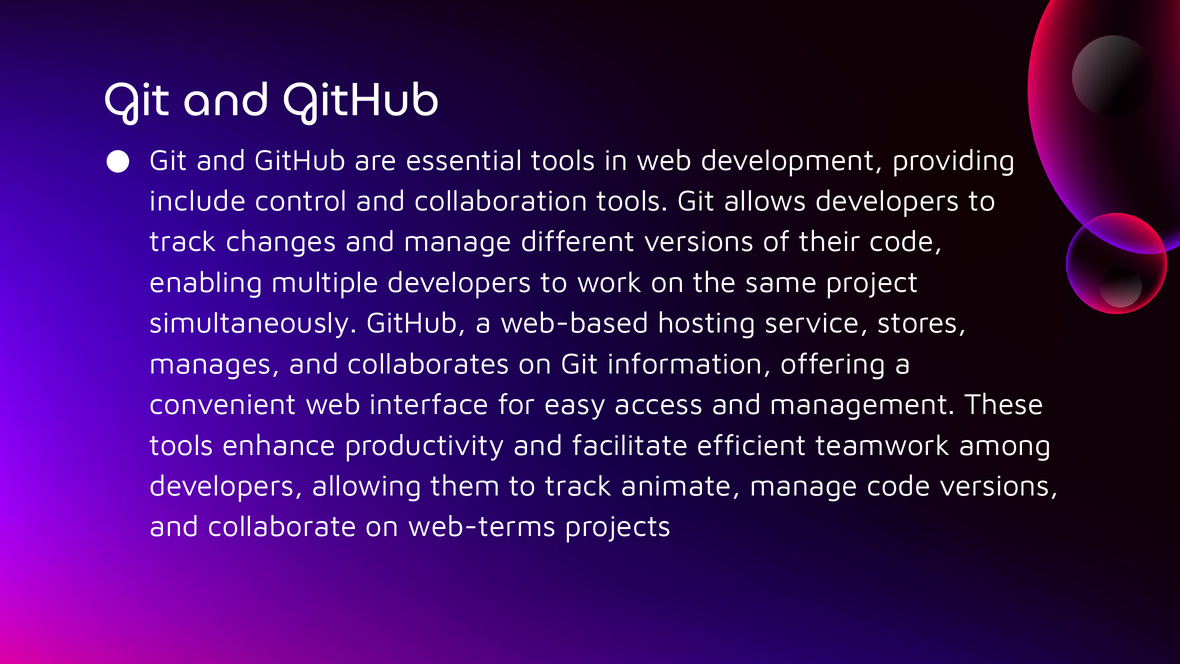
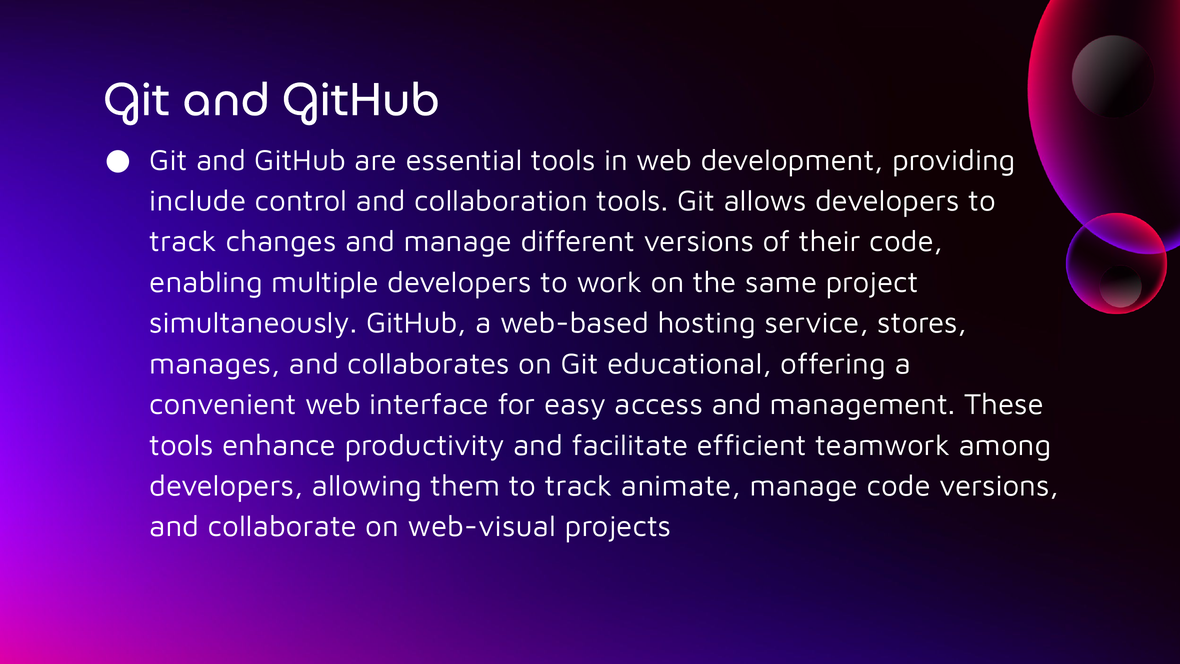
information: information -> educational
web-terms: web-terms -> web-visual
